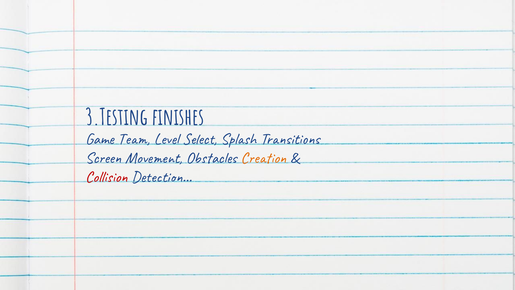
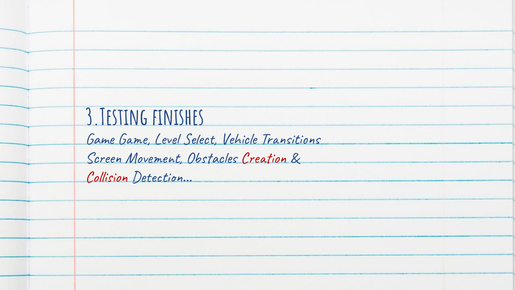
Game Team: Team -> Game
Splash: Splash -> Vehicle
Creation colour: orange -> red
